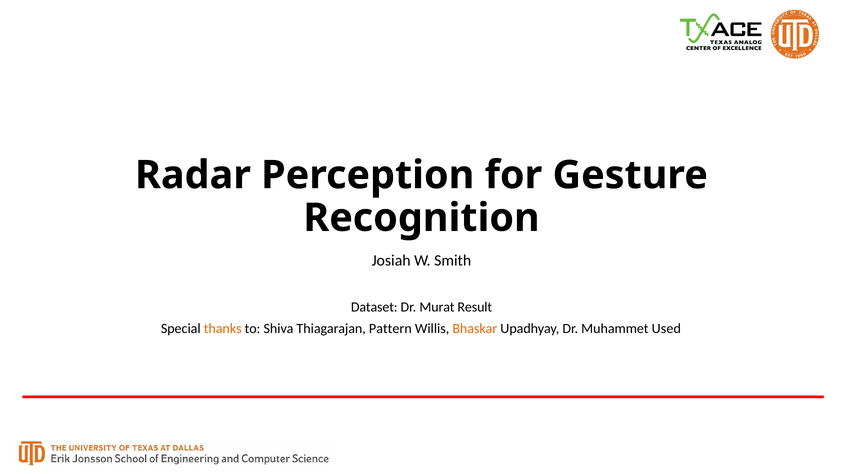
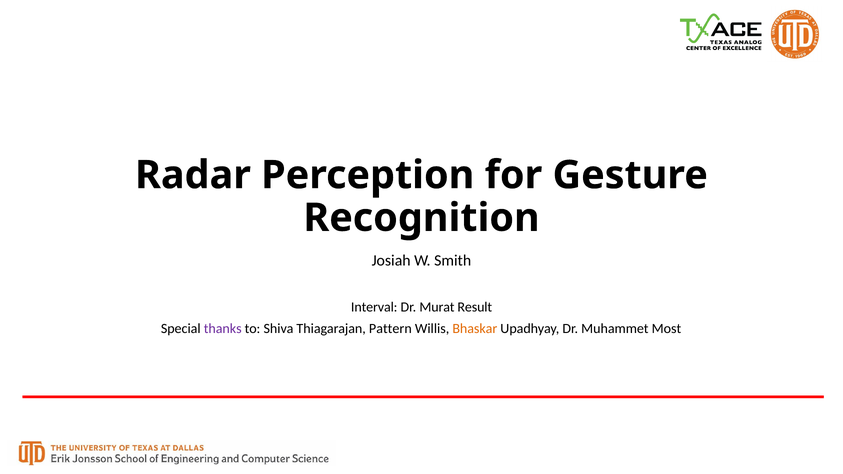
Dataset: Dataset -> Interval
thanks colour: orange -> purple
Used: Used -> Most
